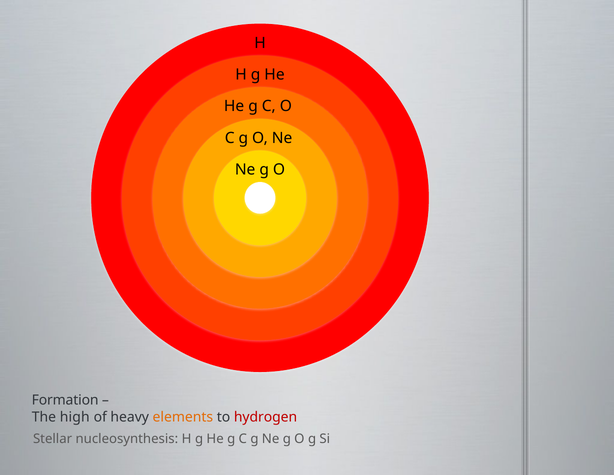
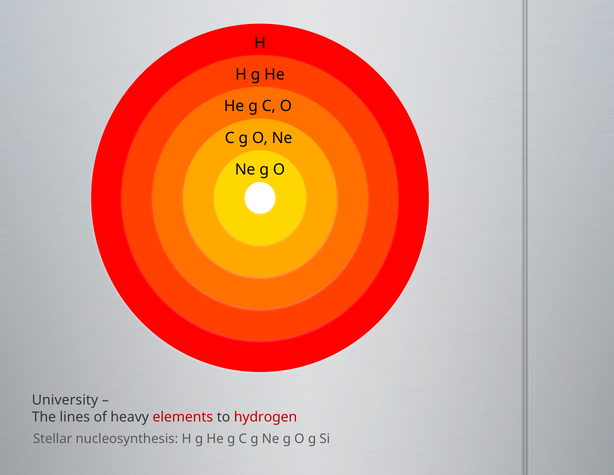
Formation: Formation -> University
high: high -> lines
elements colour: orange -> red
